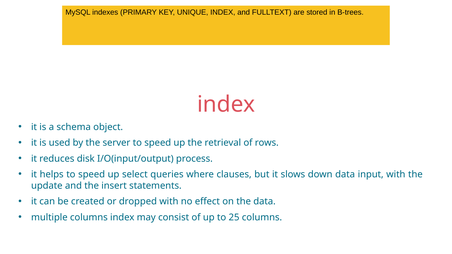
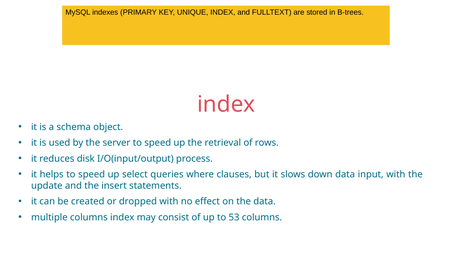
25: 25 -> 53
